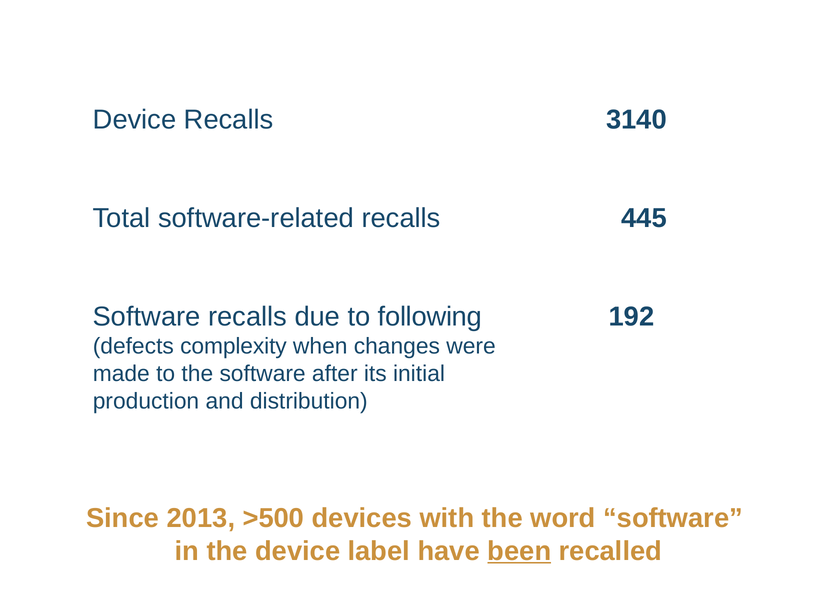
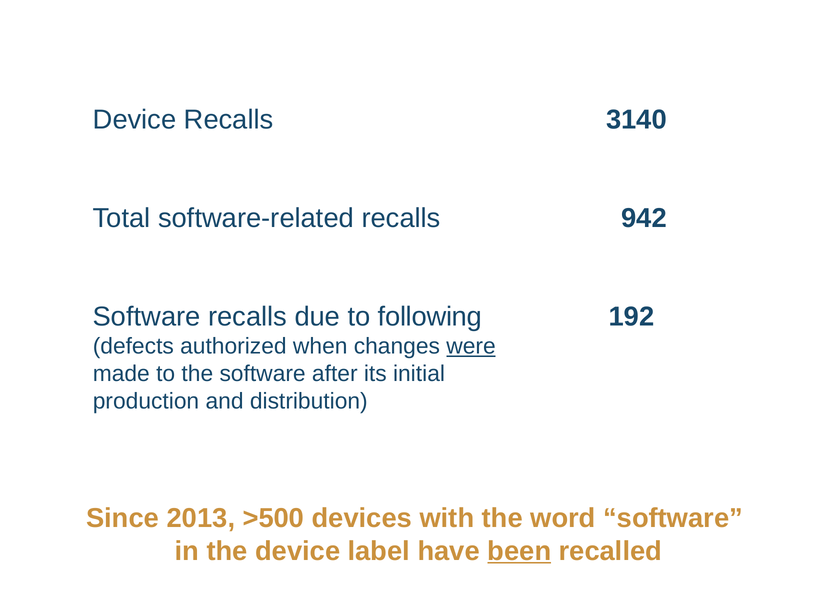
445: 445 -> 942
complexity: complexity -> authorized
were underline: none -> present
